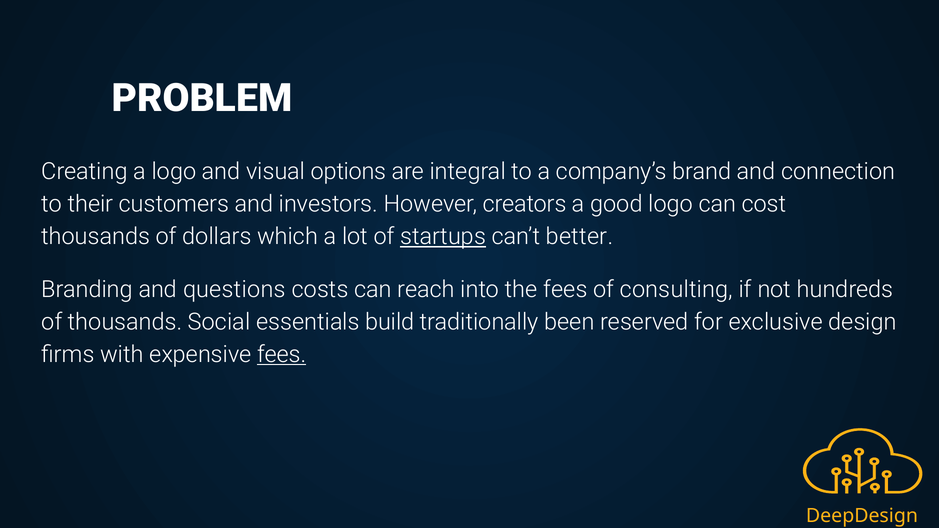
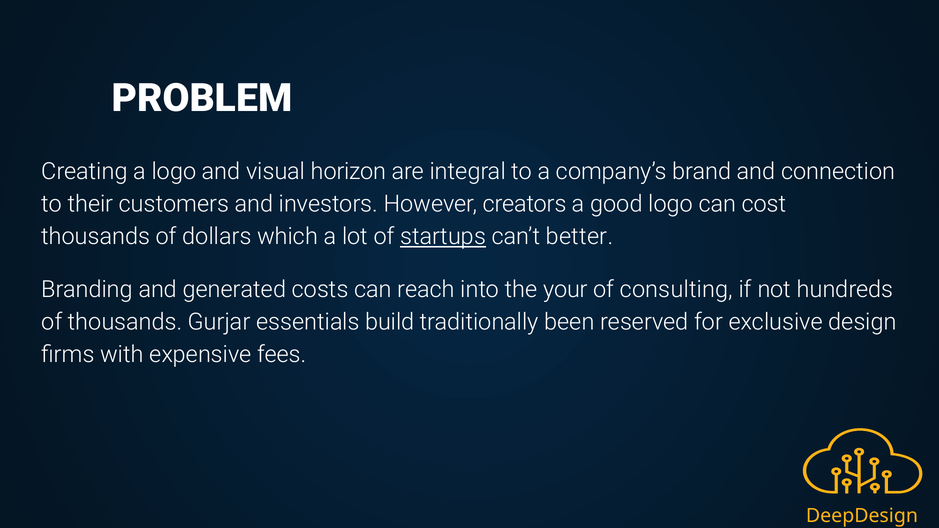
options: options -> horizon
questions: questions -> generated
the fees: fees -> your
Social: Social -> Gurjar
fees at (282, 355) underline: present -> none
